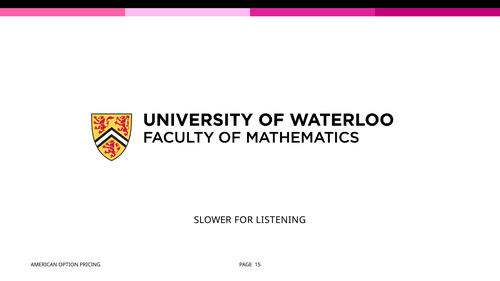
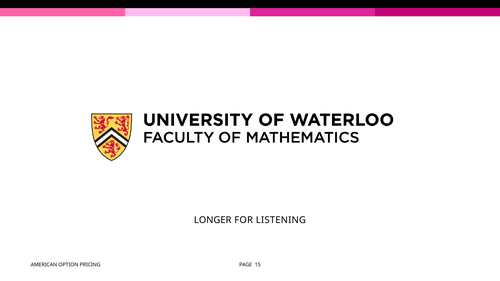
SLOWER: SLOWER -> LONGER
